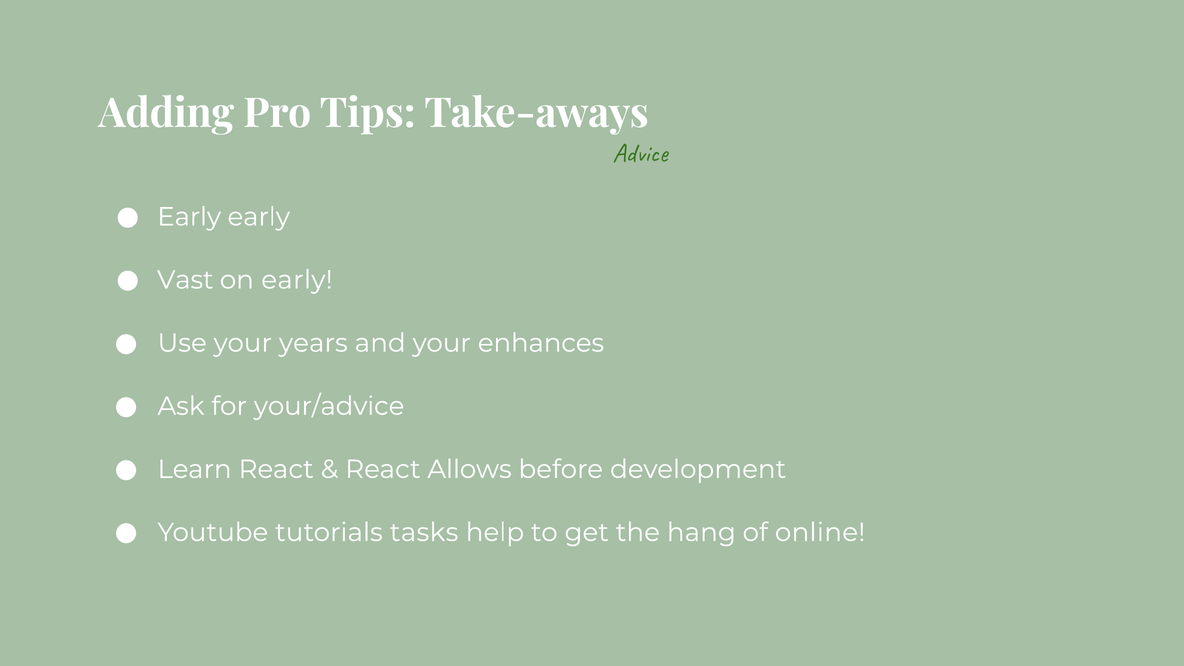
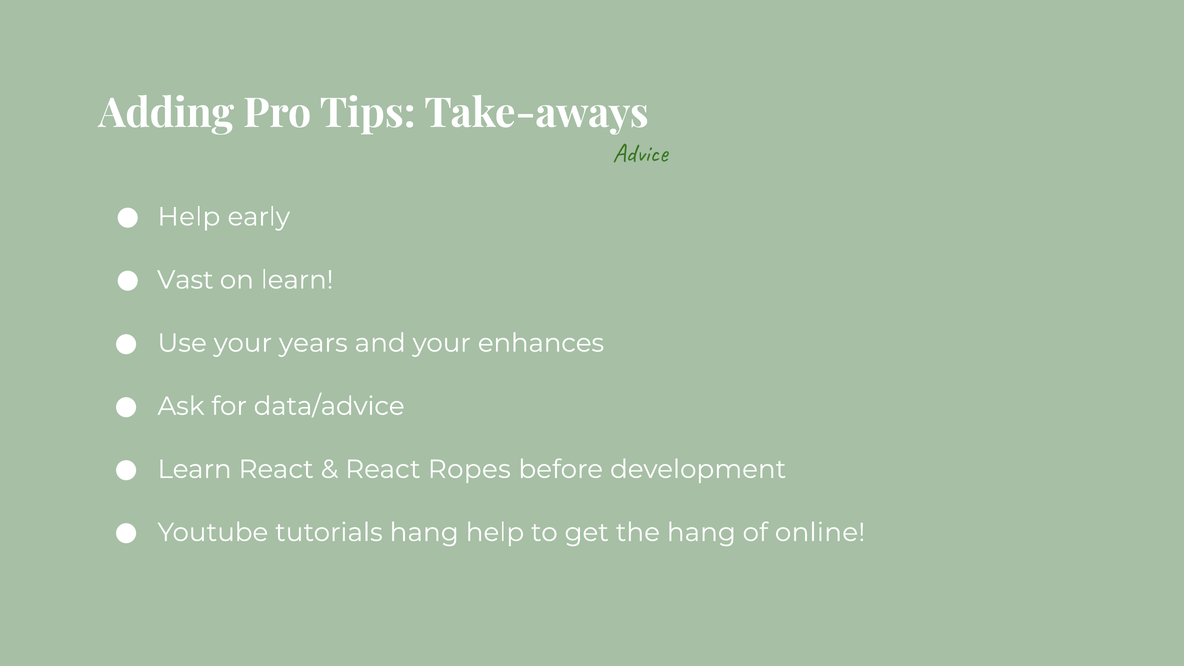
Early at (189, 217): Early -> Help
on early: early -> learn
your/advice: your/advice -> data/advice
Allows: Allows -> Ropes
tutorials tasks: tasks -> hang
